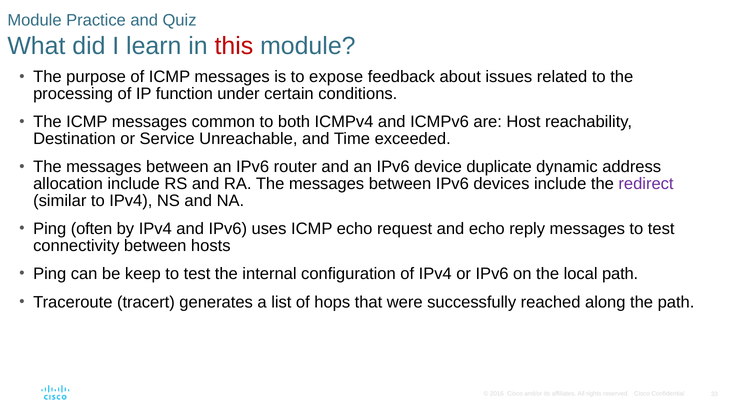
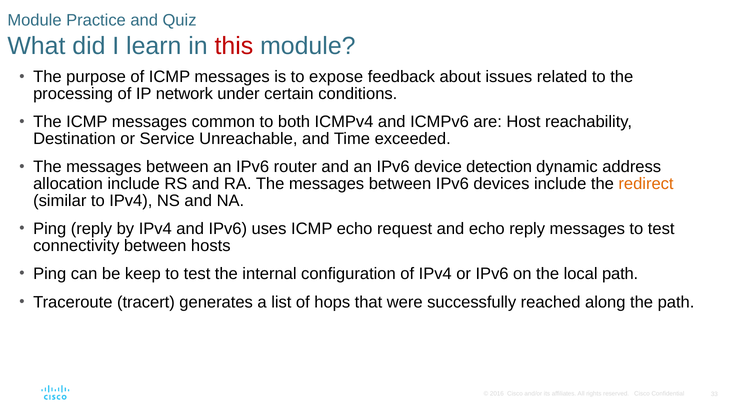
function: function -> network
duplicate: duplicate -> detection
redirect colour: purple -> orange
Ping often: often -> reply
